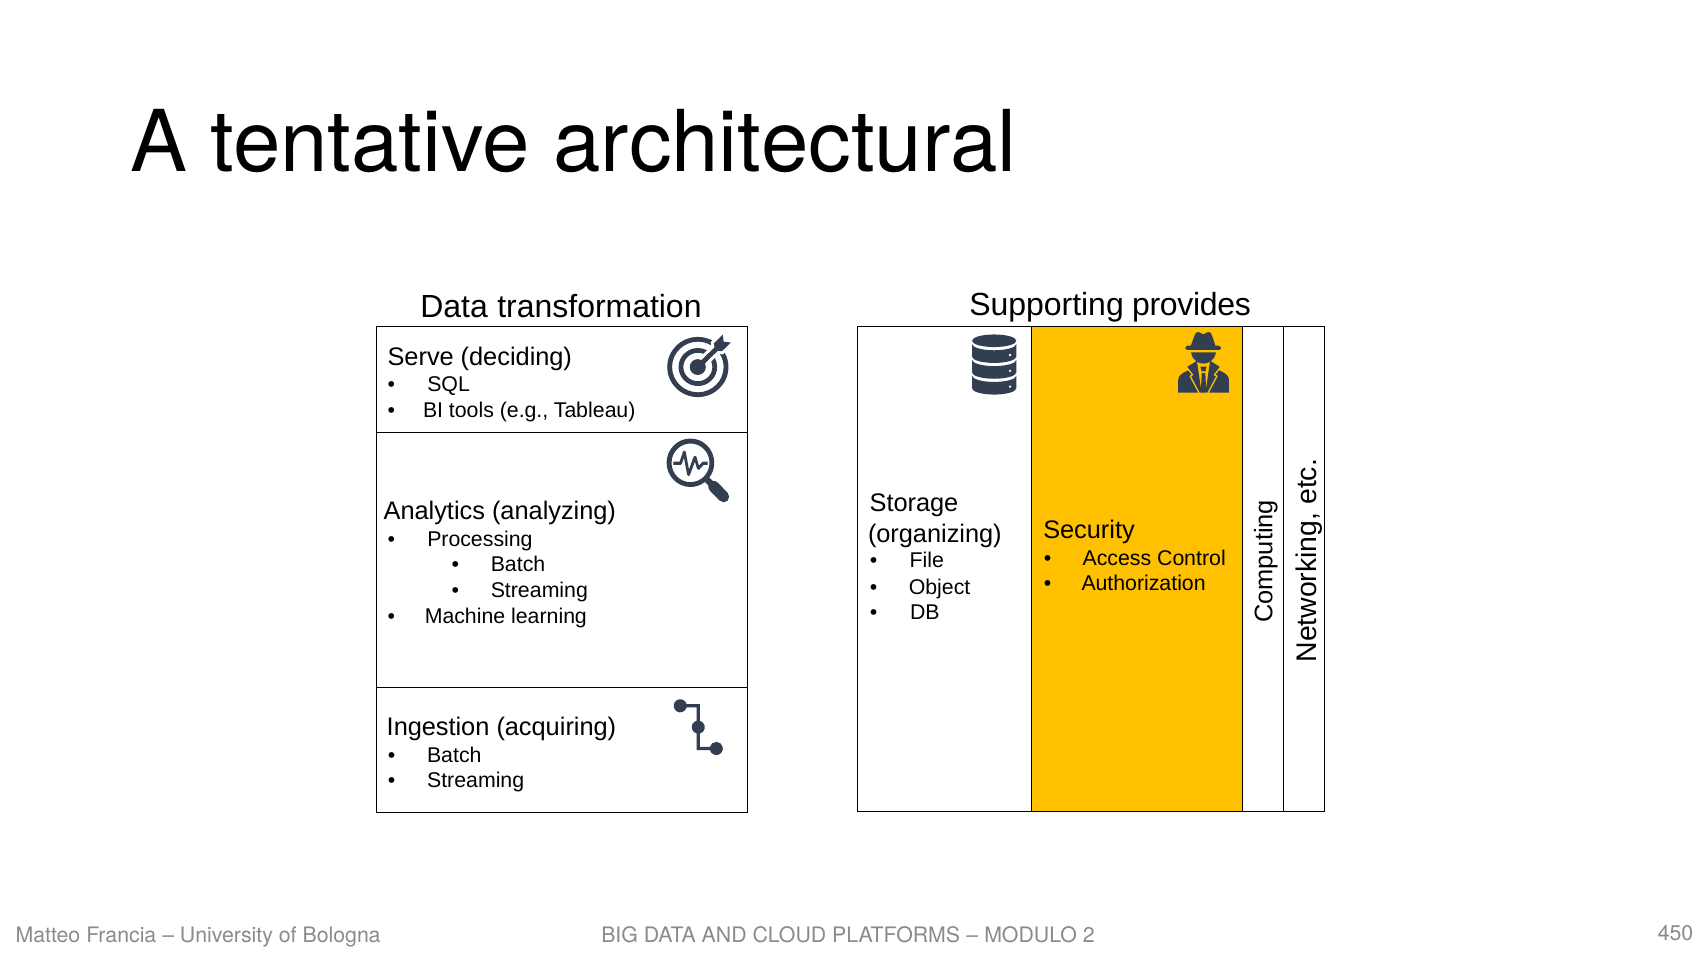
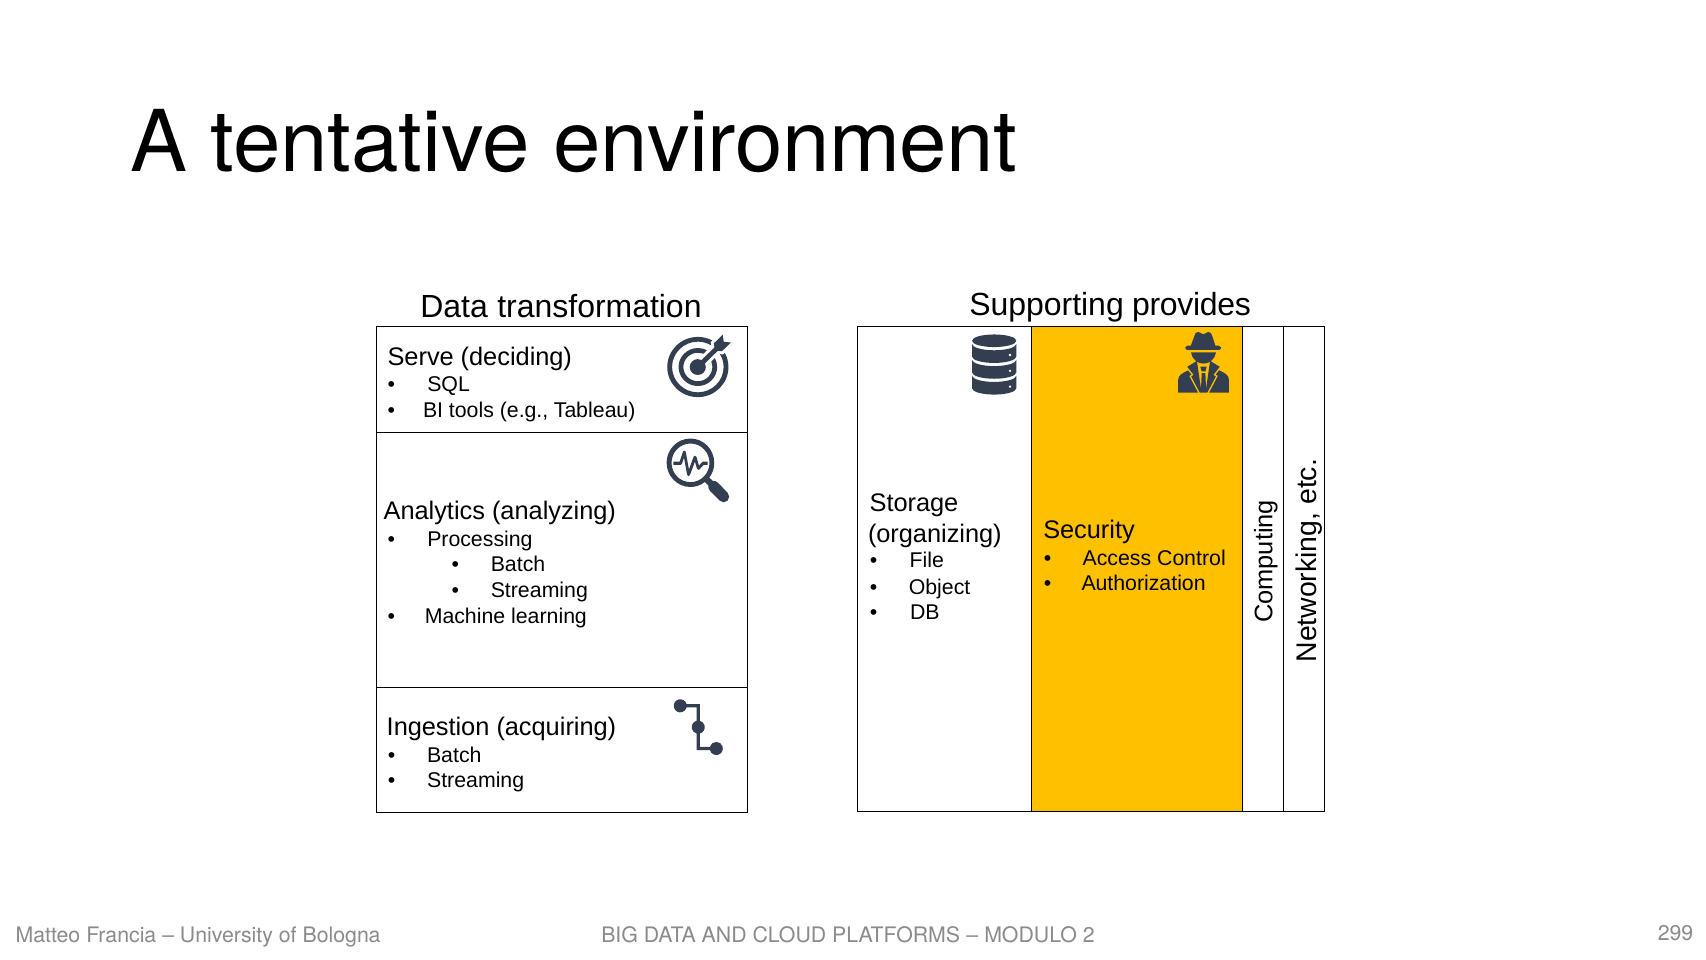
architectural: architectural -> environment
450: 450 -> 299
